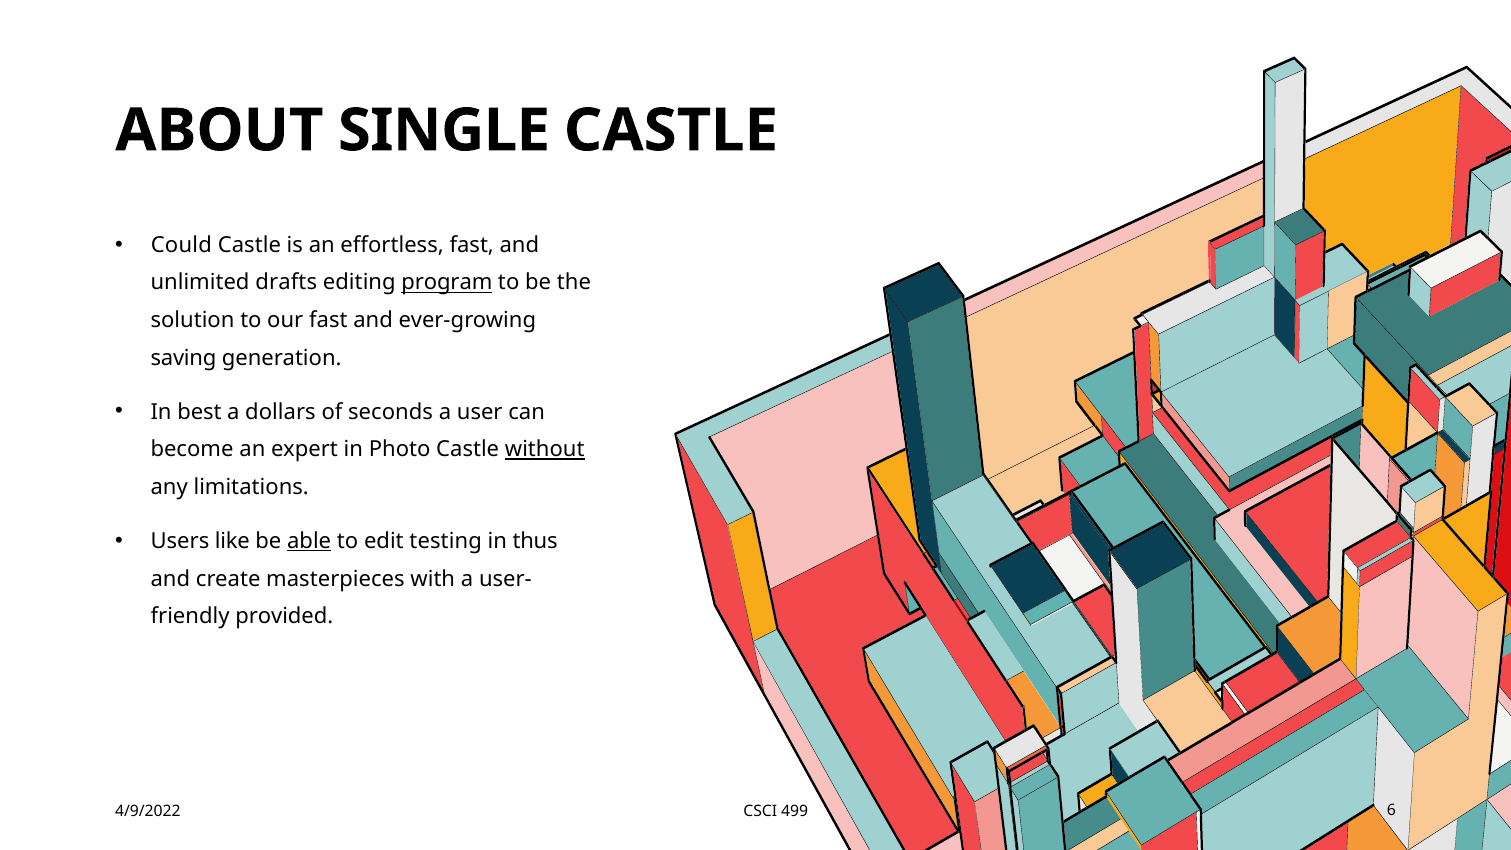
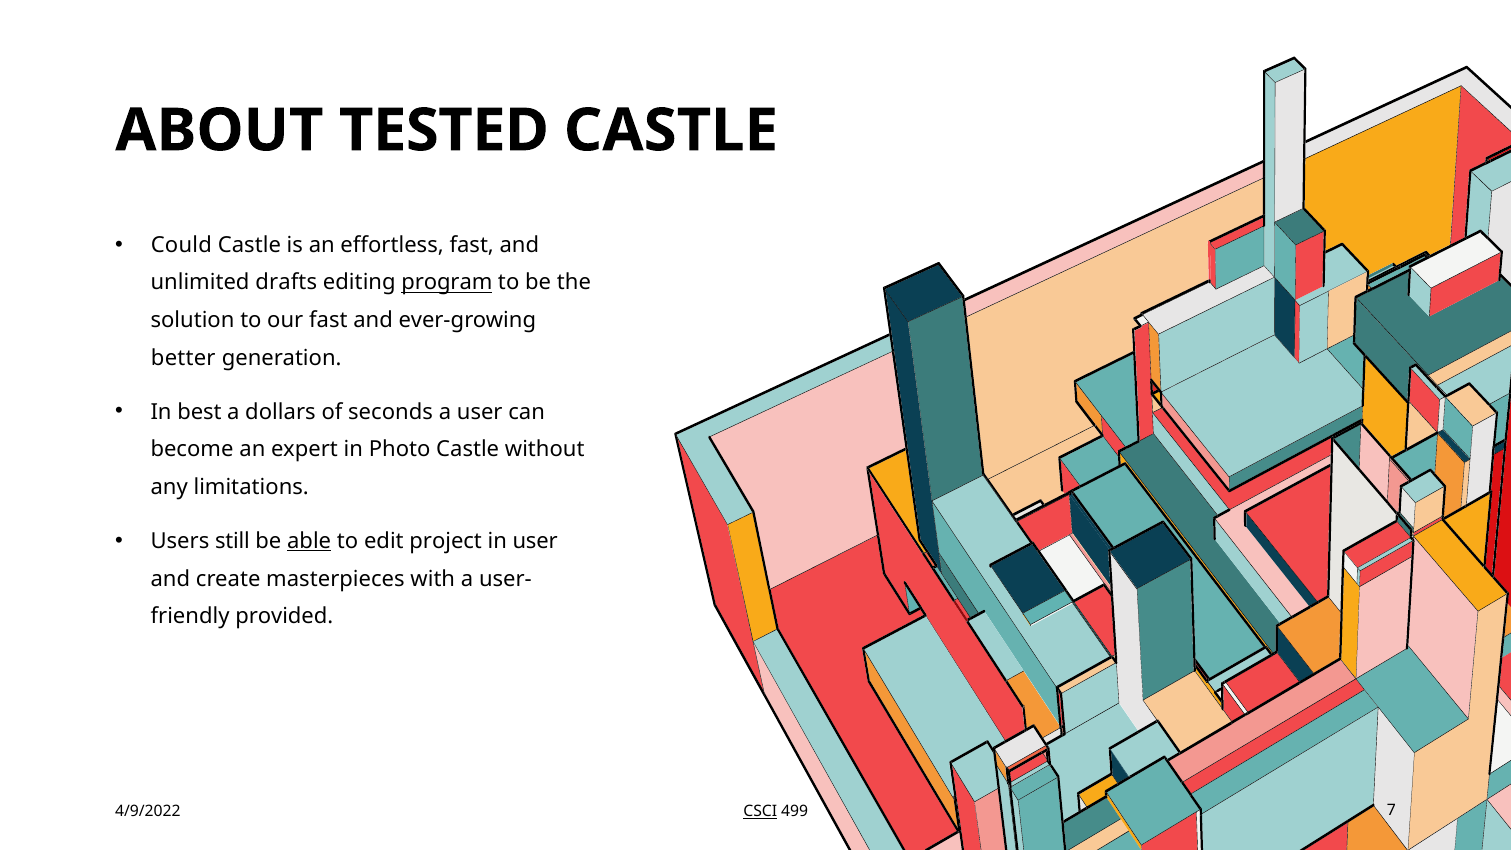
SINGLE: SINGLE -> TESTED
saving: saving -> better
without underline: present -> none
like: like -> still
testing: testing -> project
in thus: thus -> user
CSCI underline: none -> present
6: 6 -> 7
